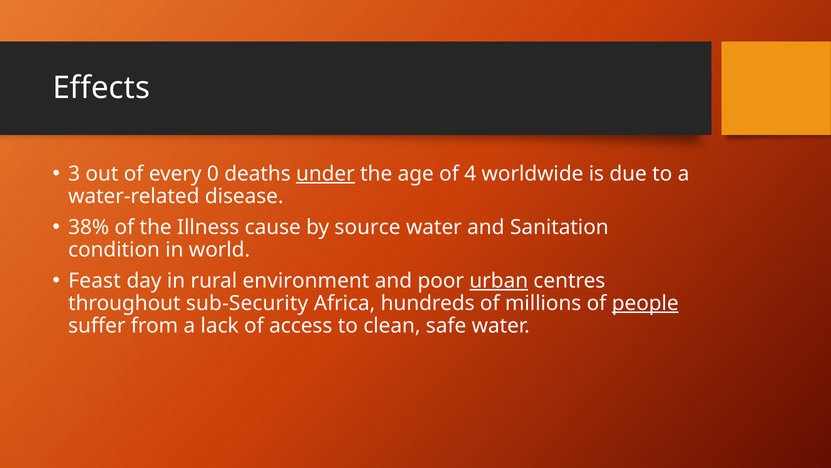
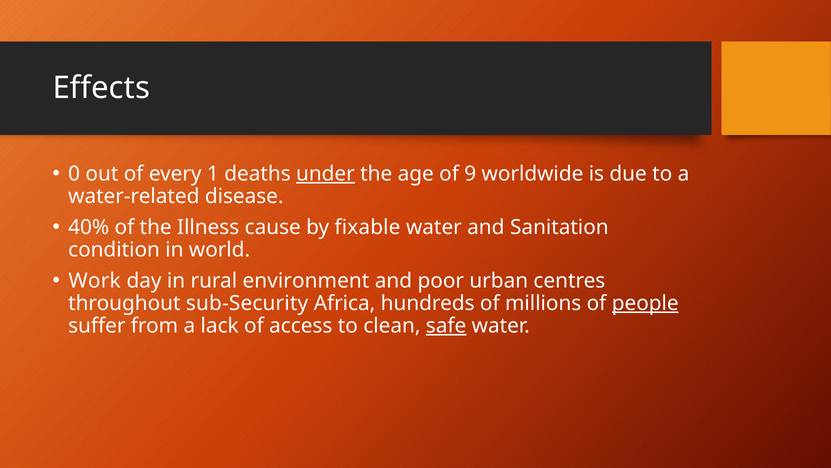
3: 3 -> 0
0: 0 -> 1
4: 4 -> 9
38%: 38% -> 40%
source: source -> fixable
Feast: Feast -> Work
urban underline: present -> none
safe underline: none -> present
